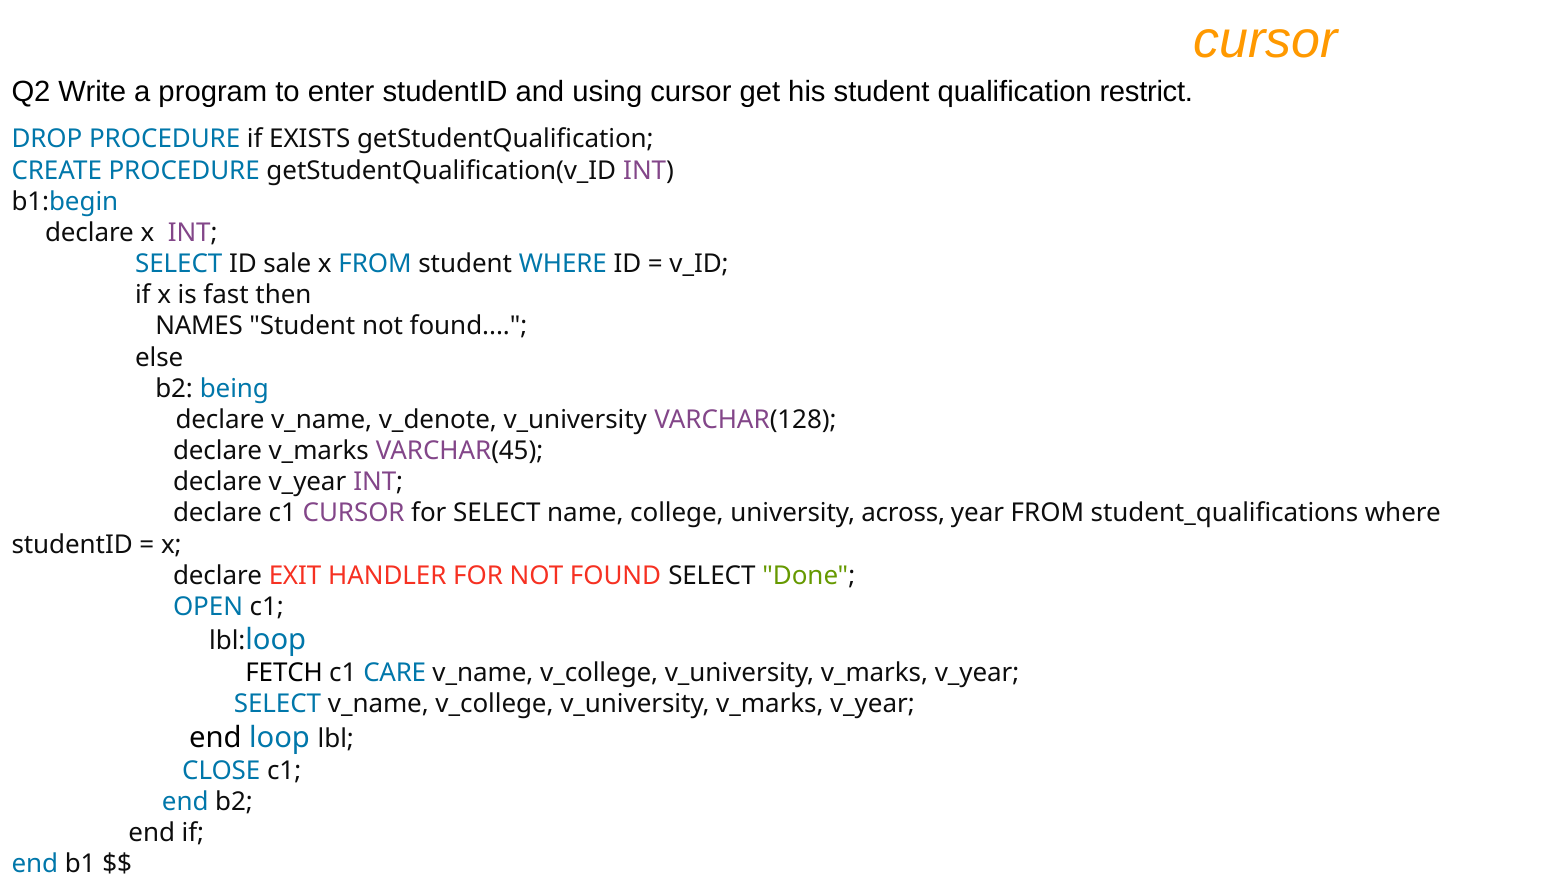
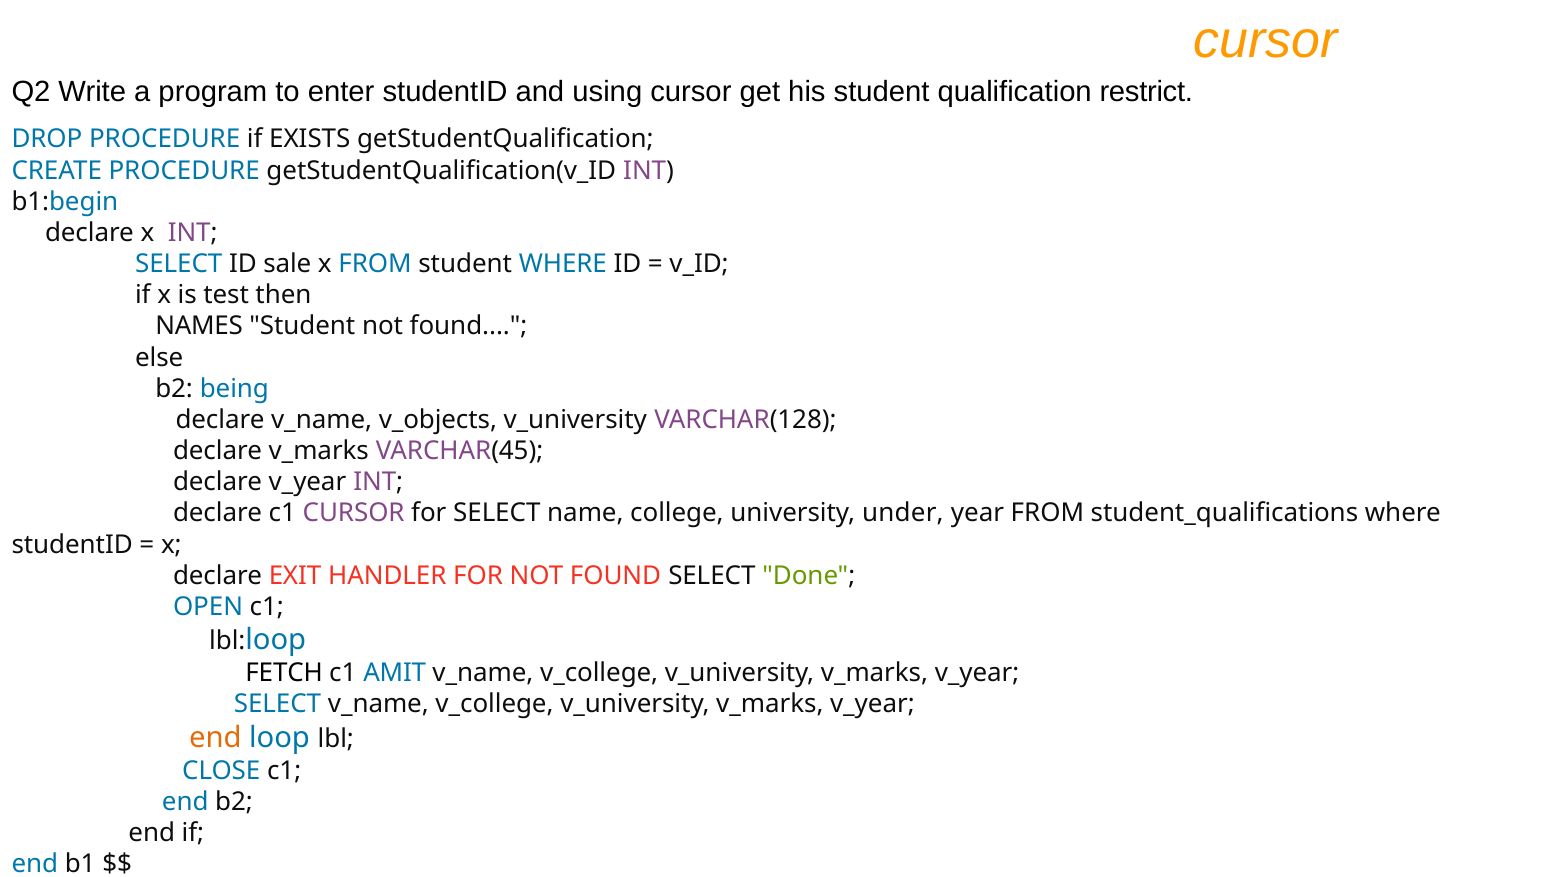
fast: fast -> test
v_denote: v_denote -> v_objects
across: across -> under
CARE: CARE -> AMIT
end at (215, 738) colour: black -> orange
